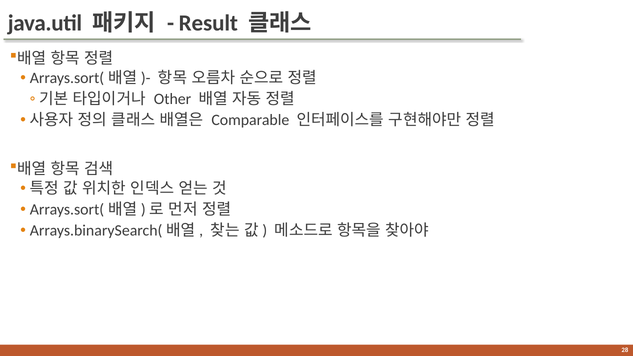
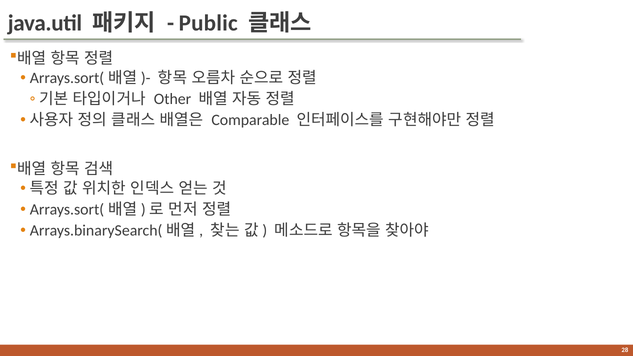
Result: Result -> Public
